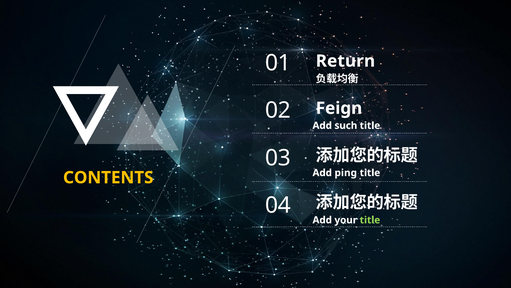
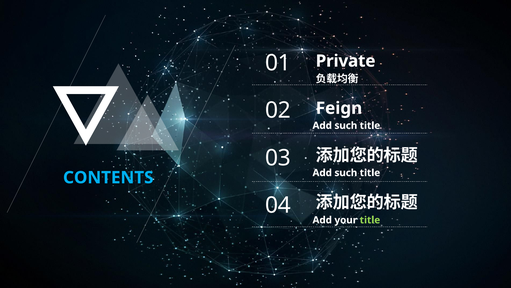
Return: Return -> Private
ping at (346, 172): ping -> such
CONTENTS colour: yellow -> light blue
